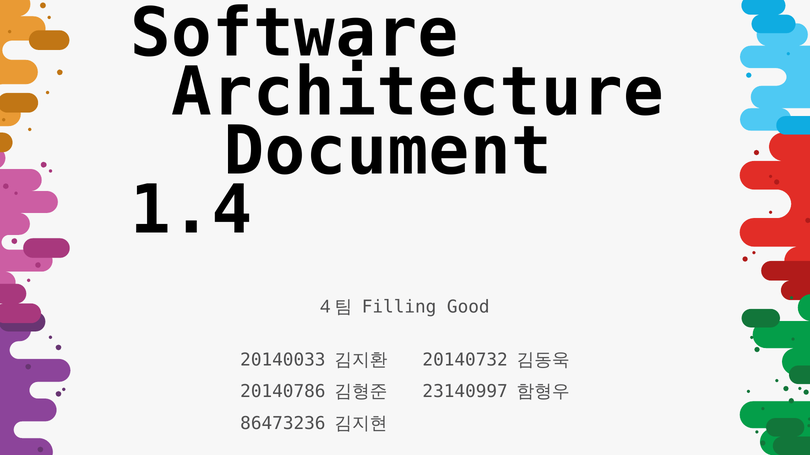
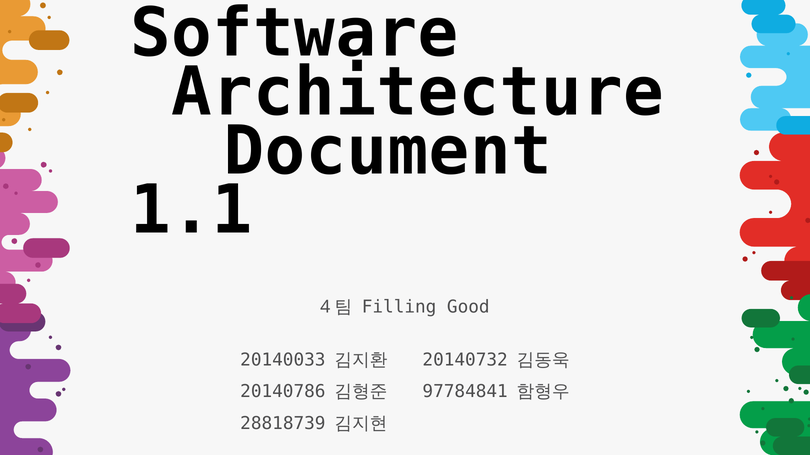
1.4: 1.4 -> 1.1
23140997: 23140997 -> 97784841
86473236: 86473236 -> 28818739
